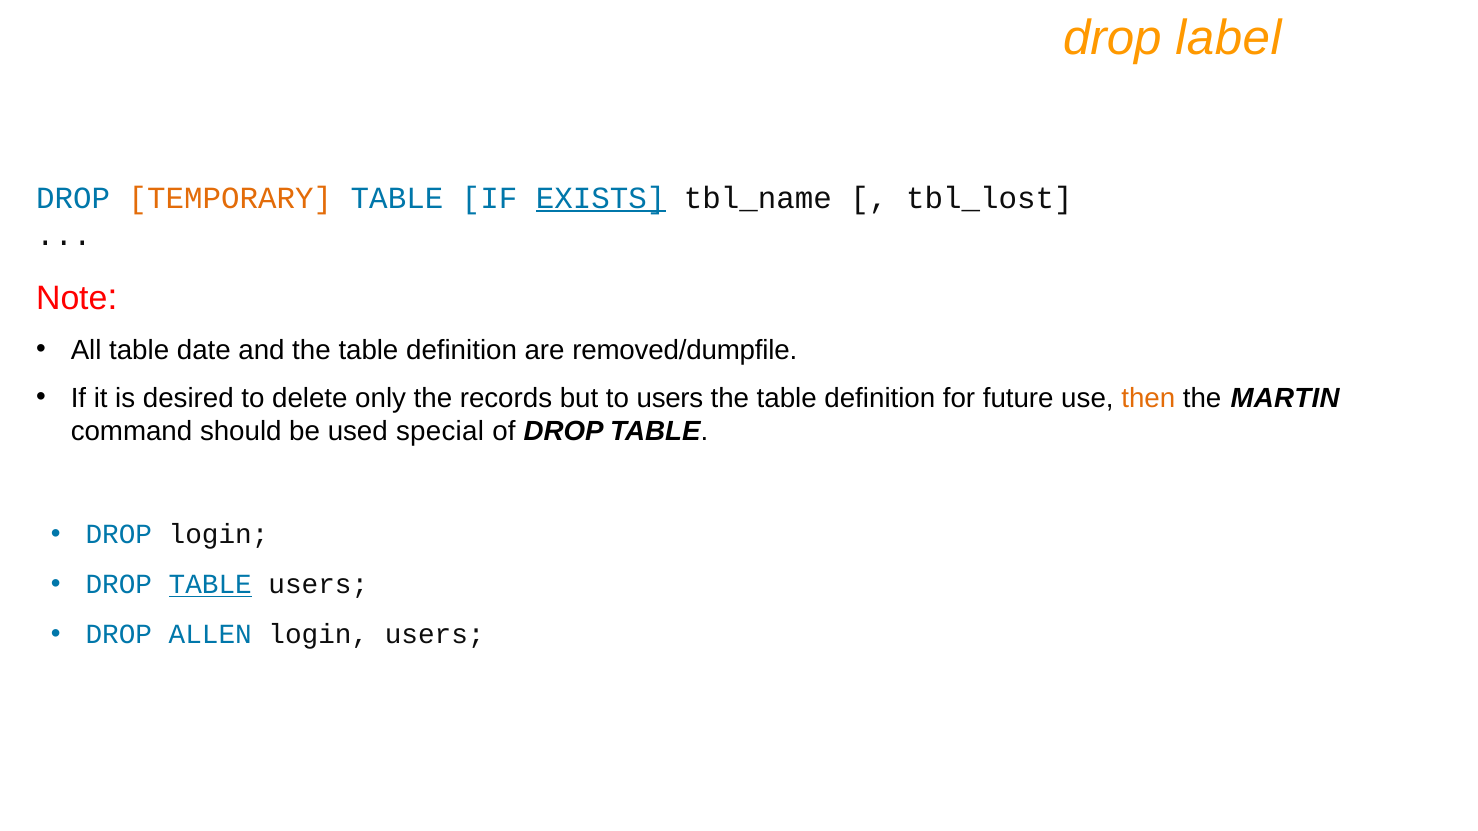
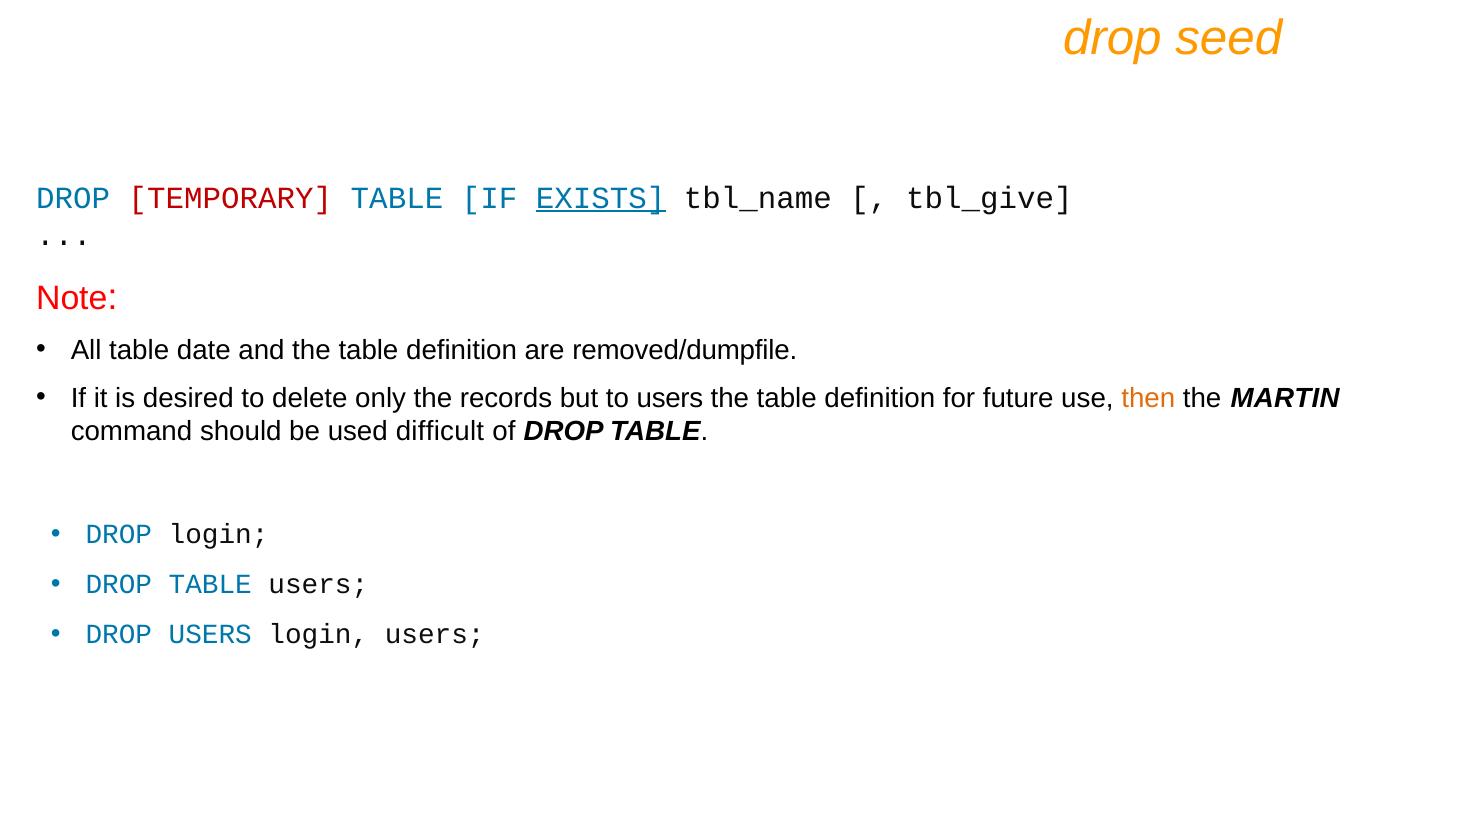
label: label -> seed
TEMPORARY colour: orange -> red
tbl_lost: tbl_lost -> tbl_give
special: special -> difficult
TABLE at (210, 585) underline: present -> none
DROP ALLEN: ALLEN -> USERS
